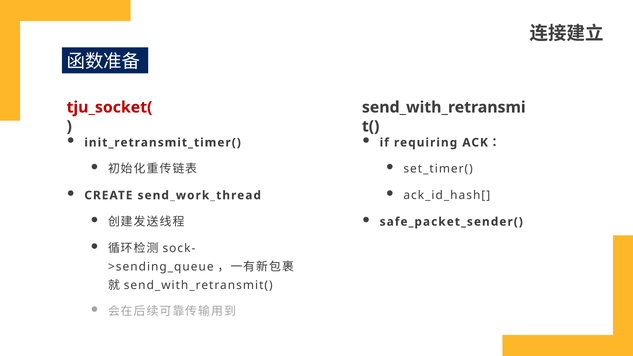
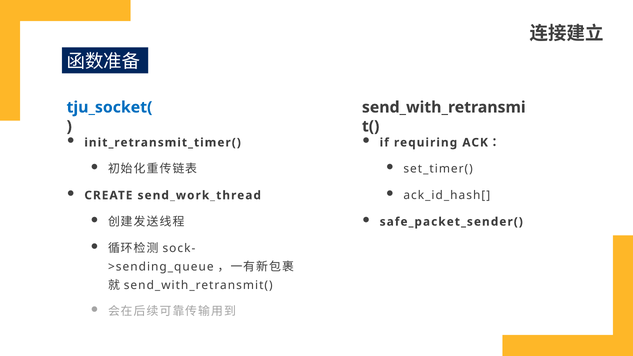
tju_socket( colour: red -> blue
